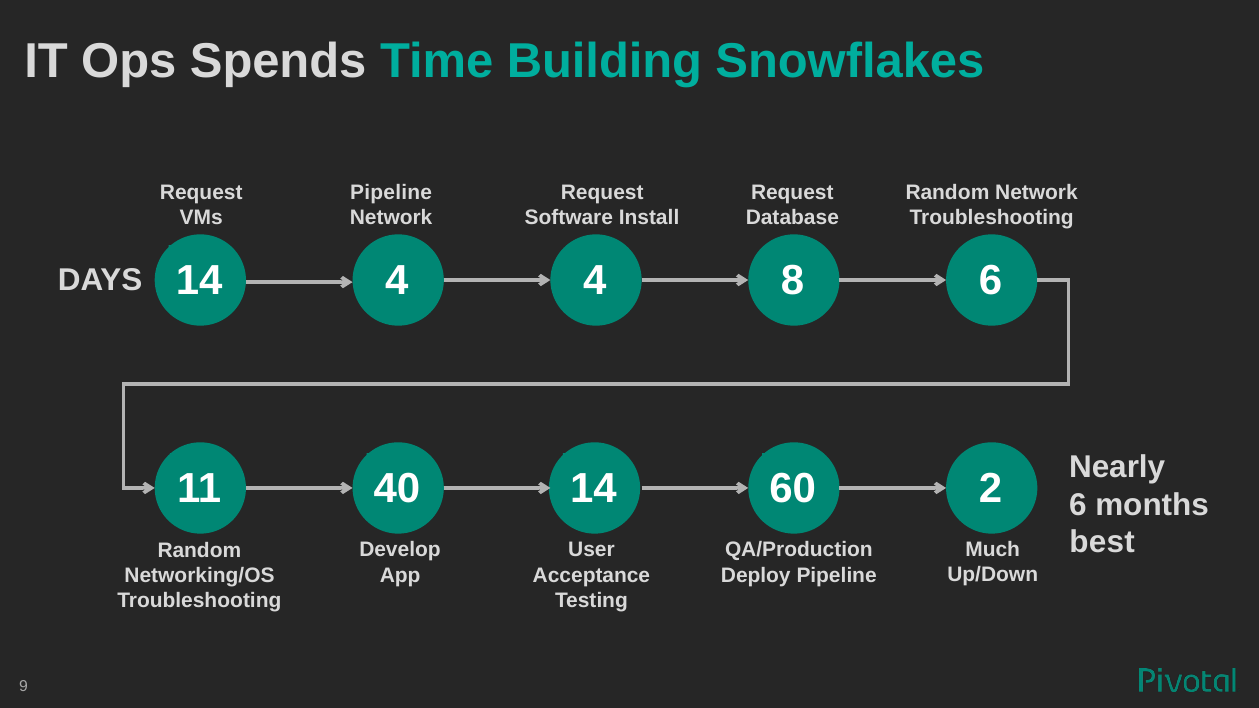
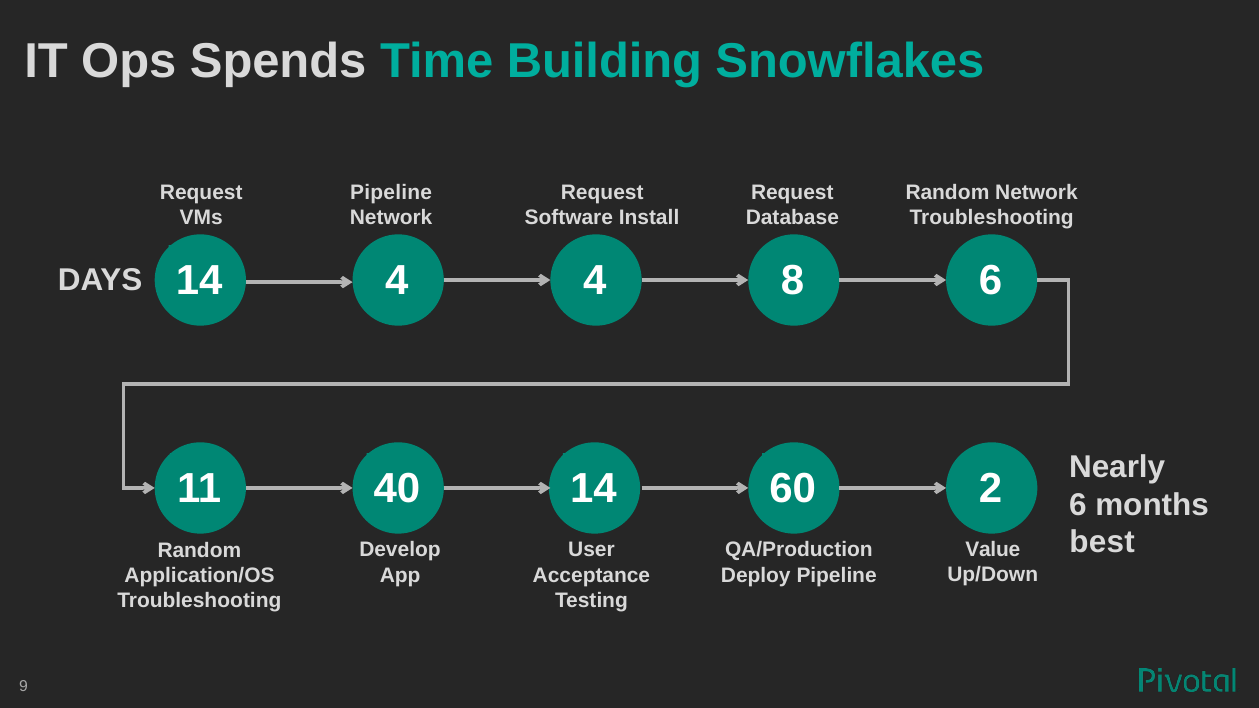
Much: Much -> Value
Networking/OS: Networking/OS -> Application/OS
